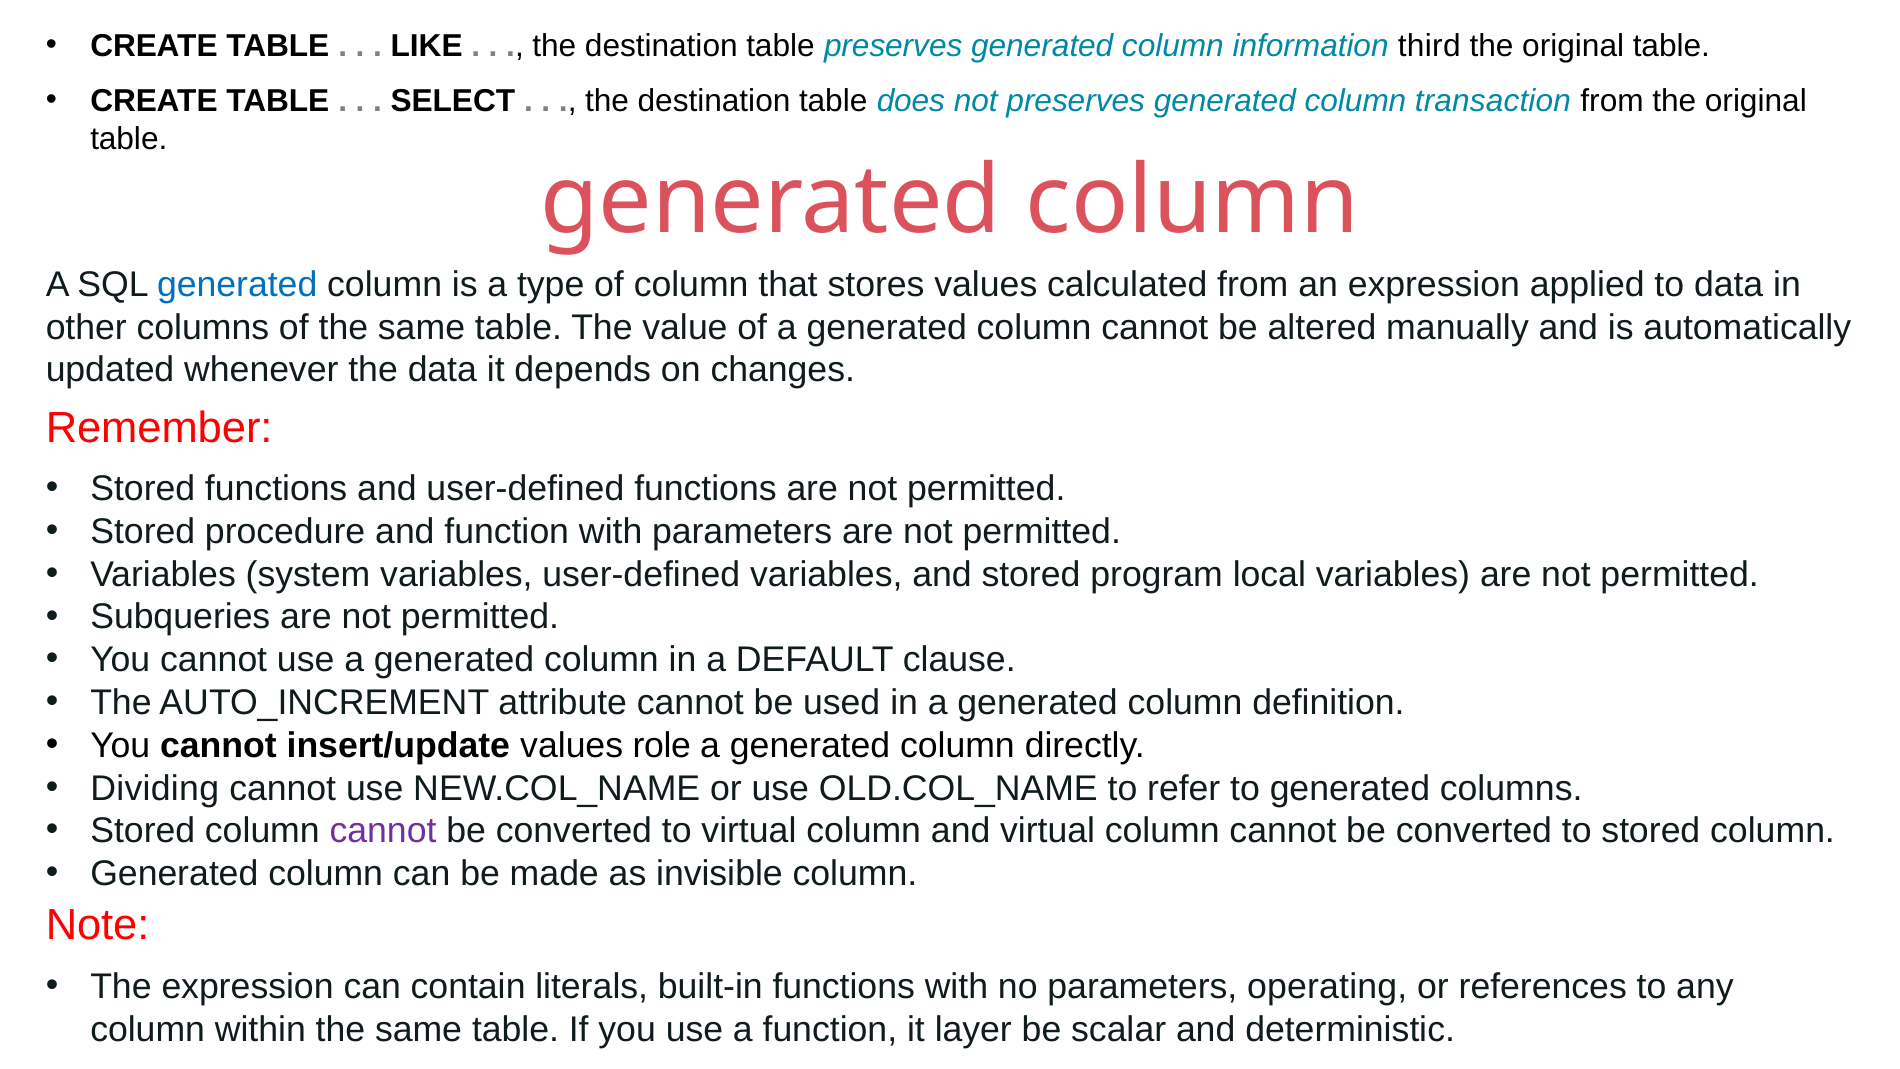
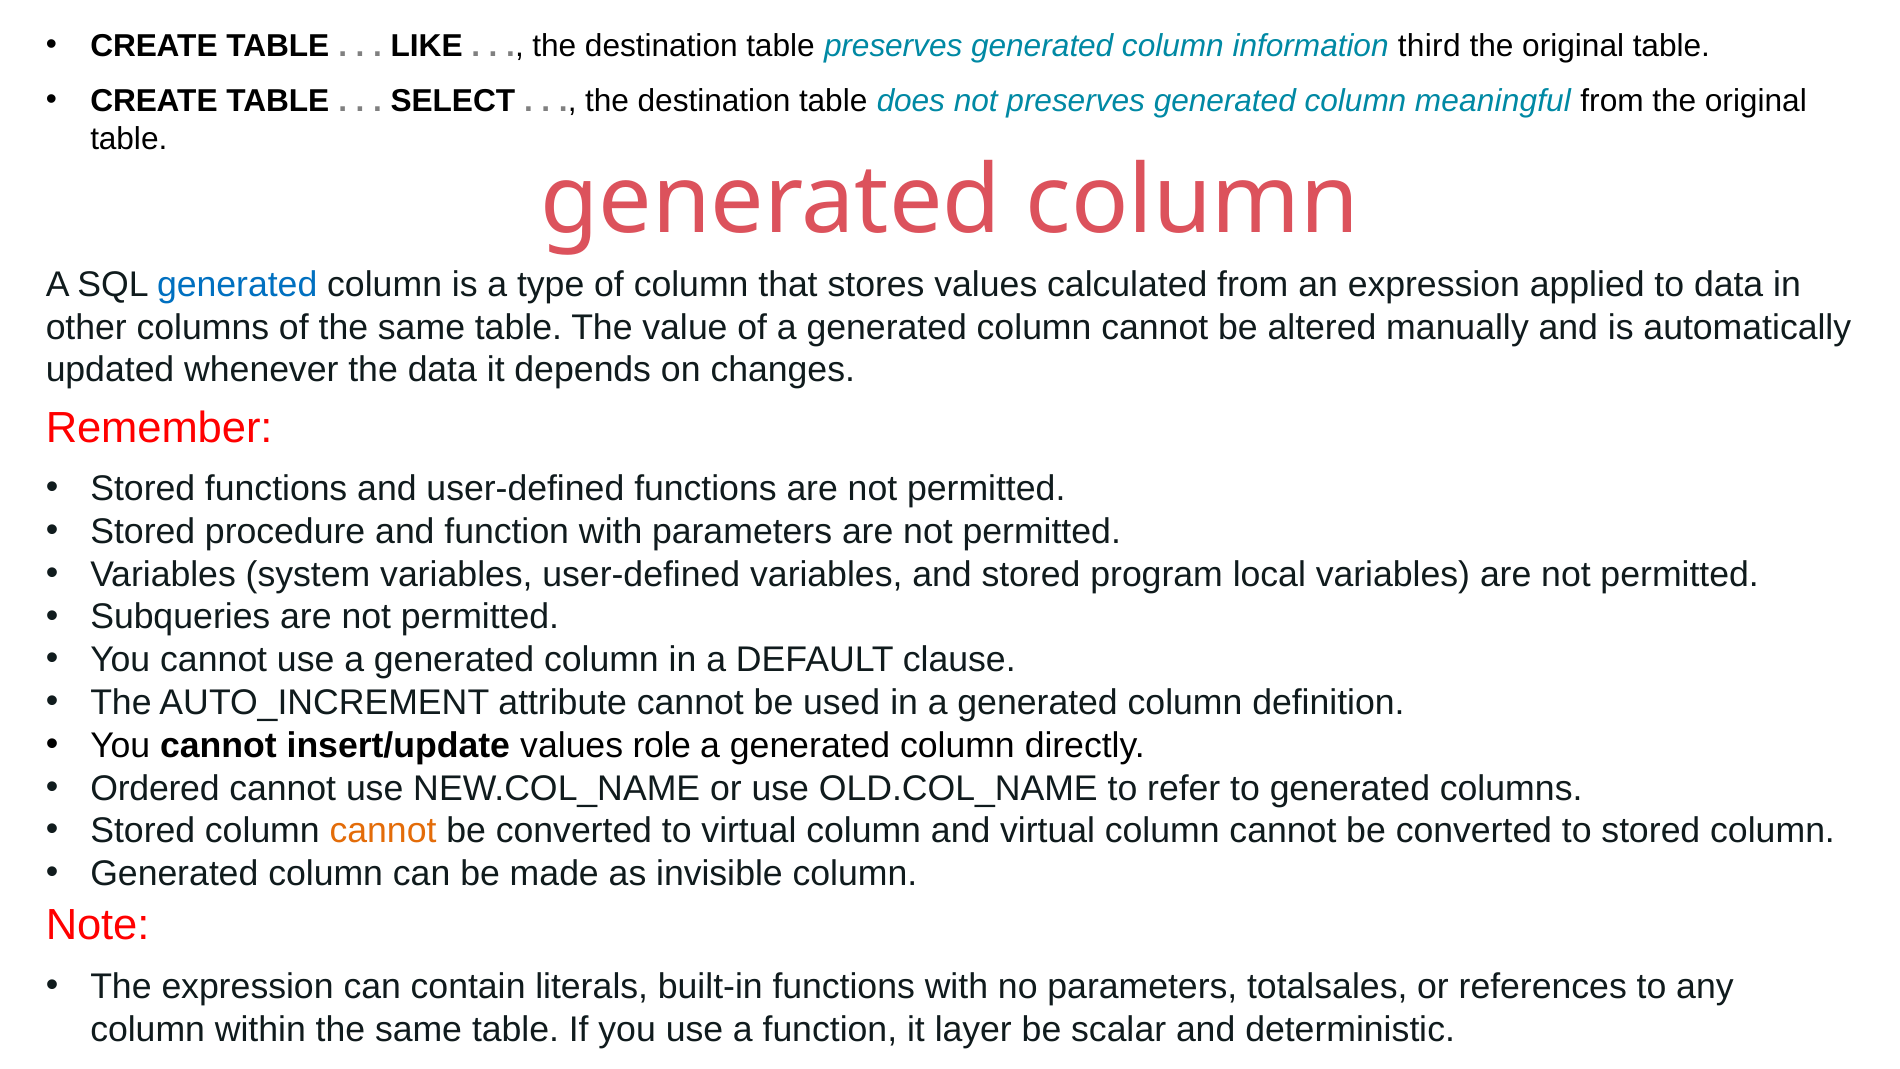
transaction: transaction -> meaningful
Dividing: Dividing -> Ordered
cannot at (383, 831) colour: purple -> orange
operating: operating -> totalsales
